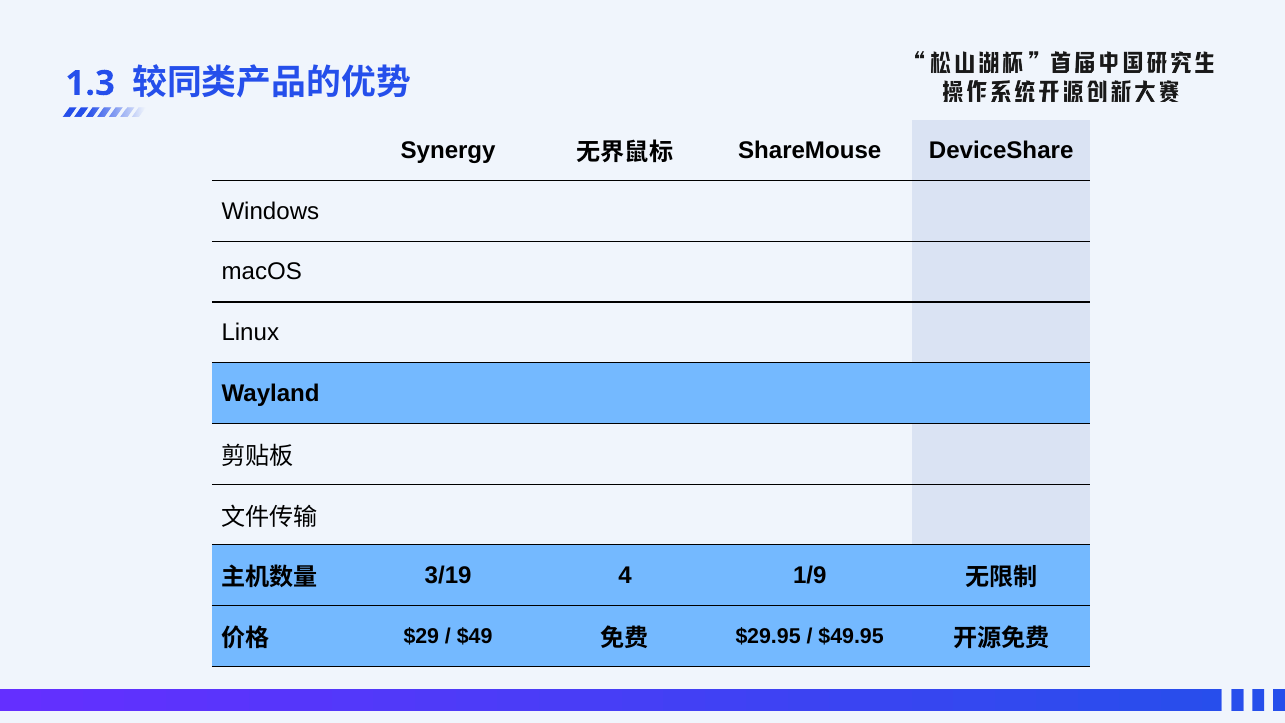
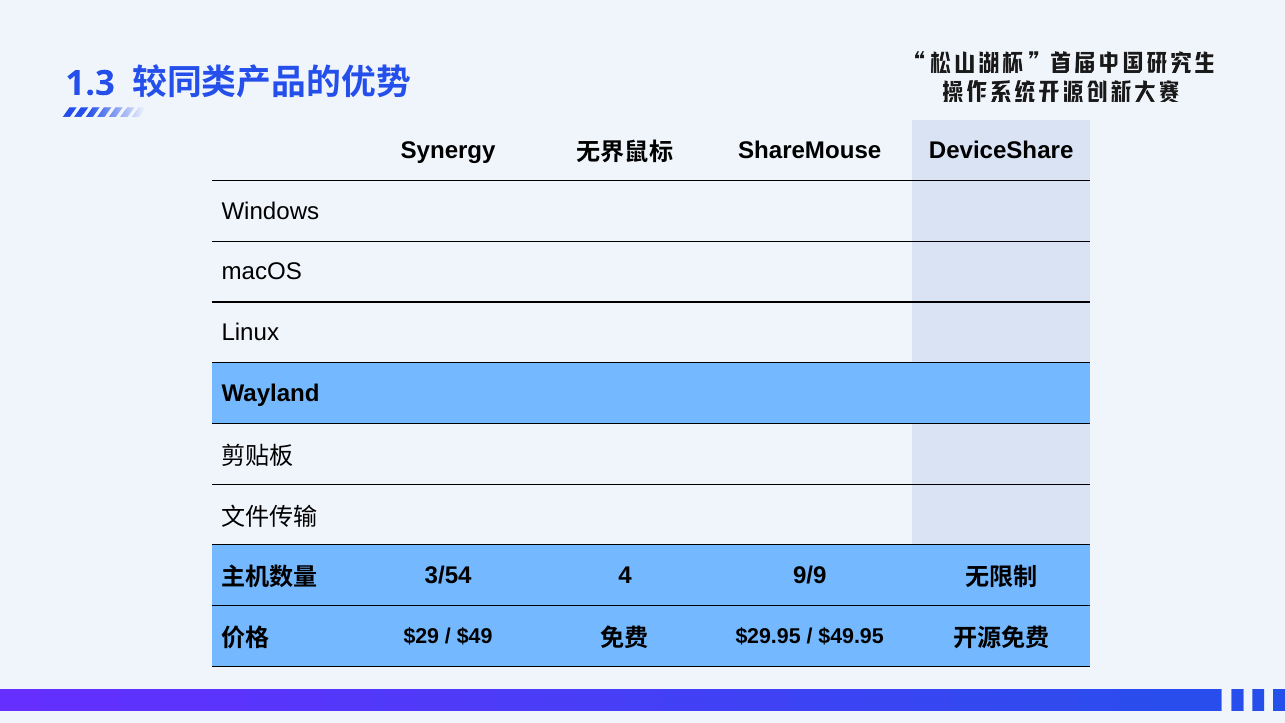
3/19: 3/19 -> 3/54
1/9: 1/9 -> 9/9
